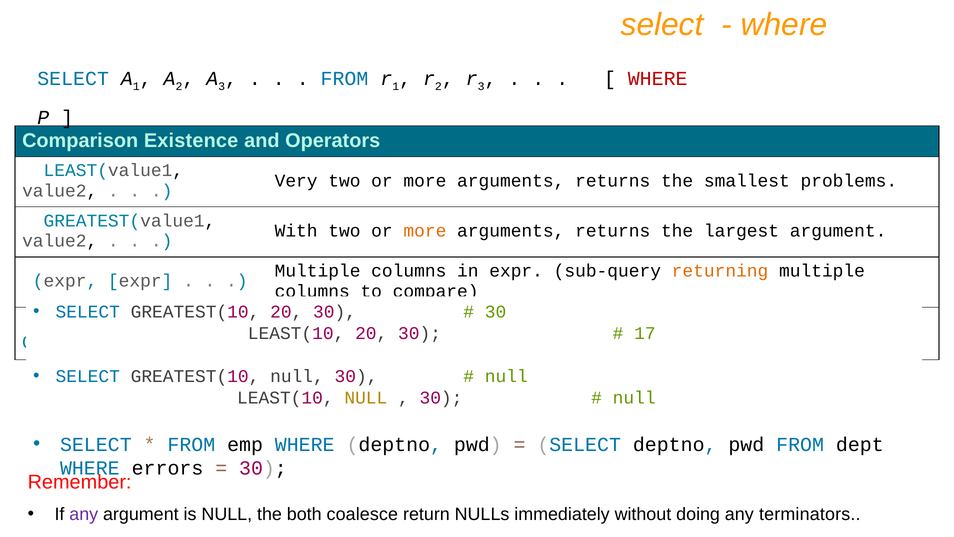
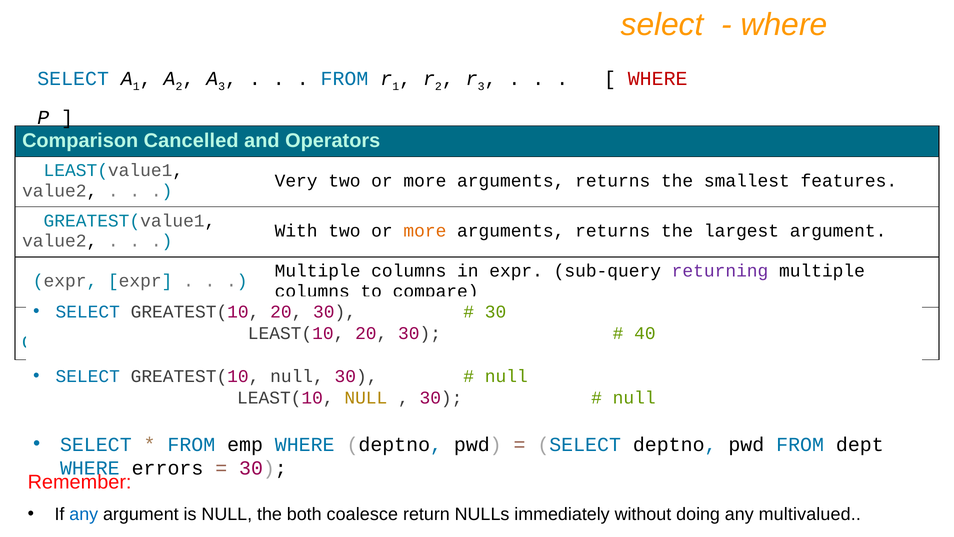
Existence: Existence -> Cancelled
problems: problems -> features
returning colour: orange -> purple
17: 17 -> 40
any at (84, 514) colour: purple -> blue
terminators: terminators -> multivalued
